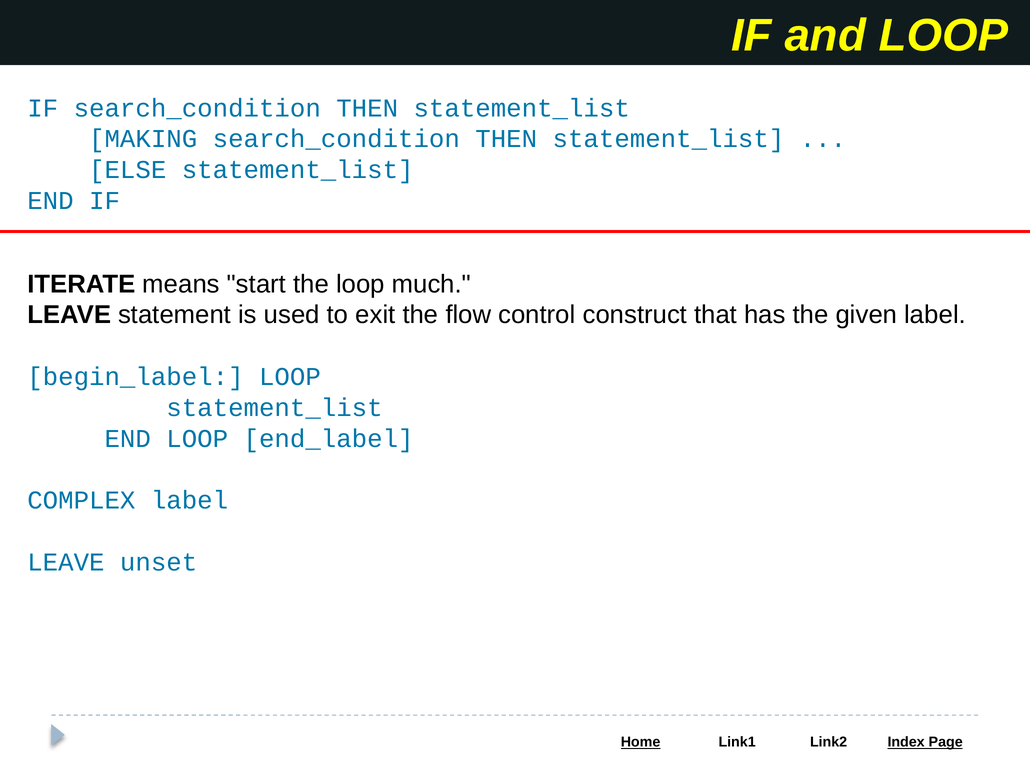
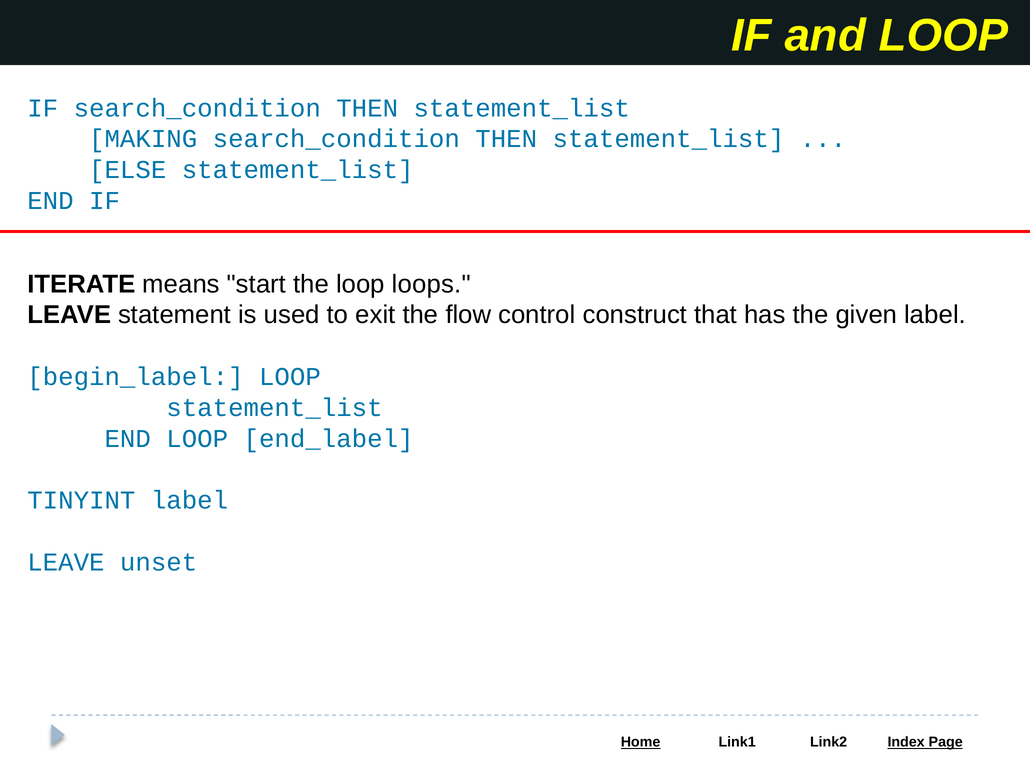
much: much -> loops
COMPLEX: COMPLEX -> TINYINT
